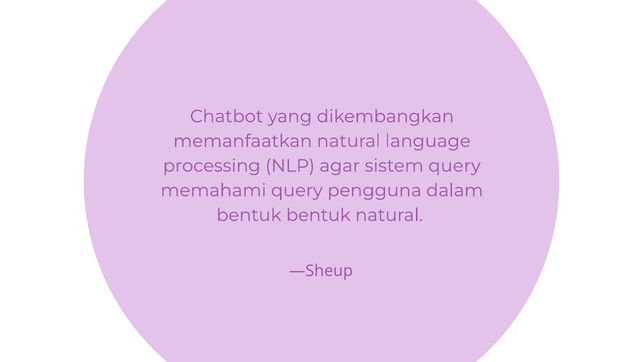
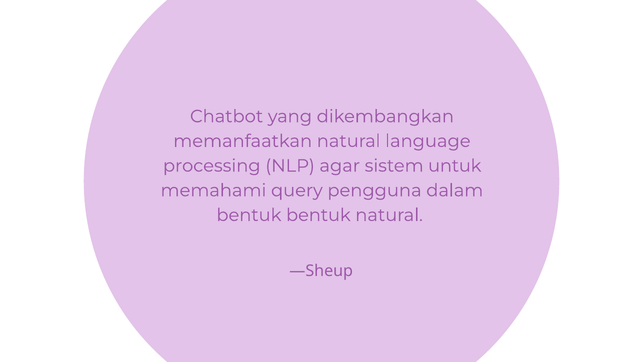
sistem query: query -> untuk
